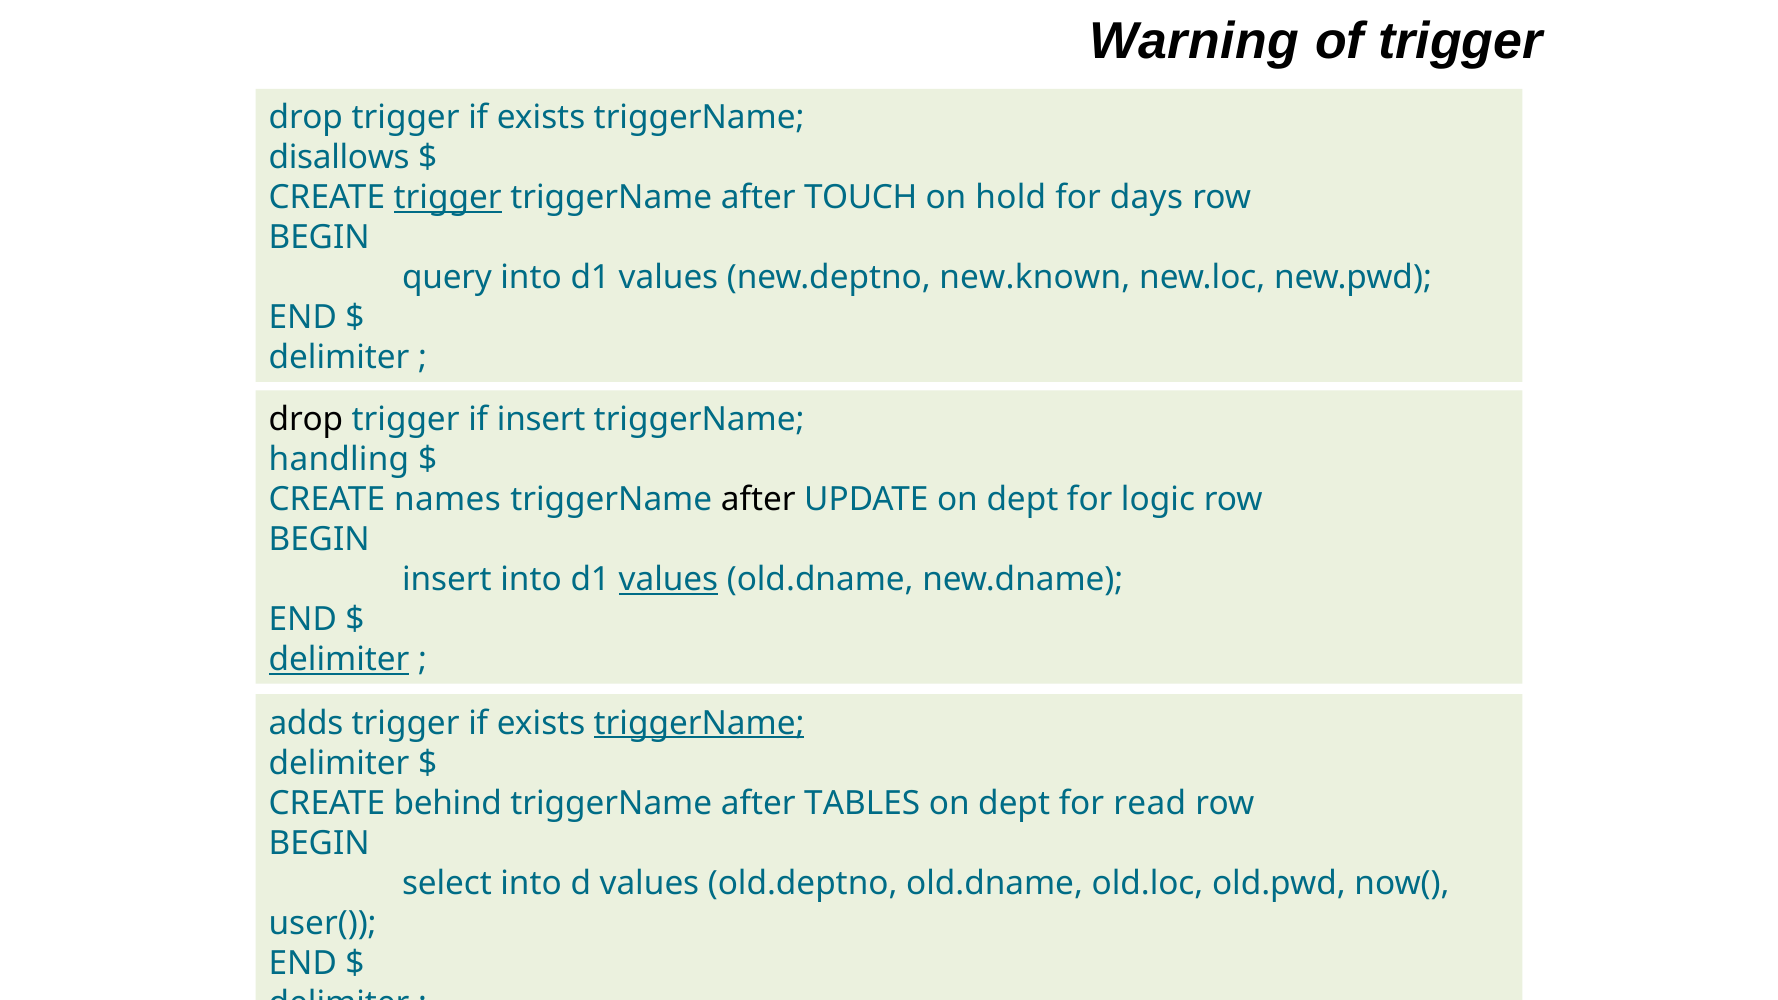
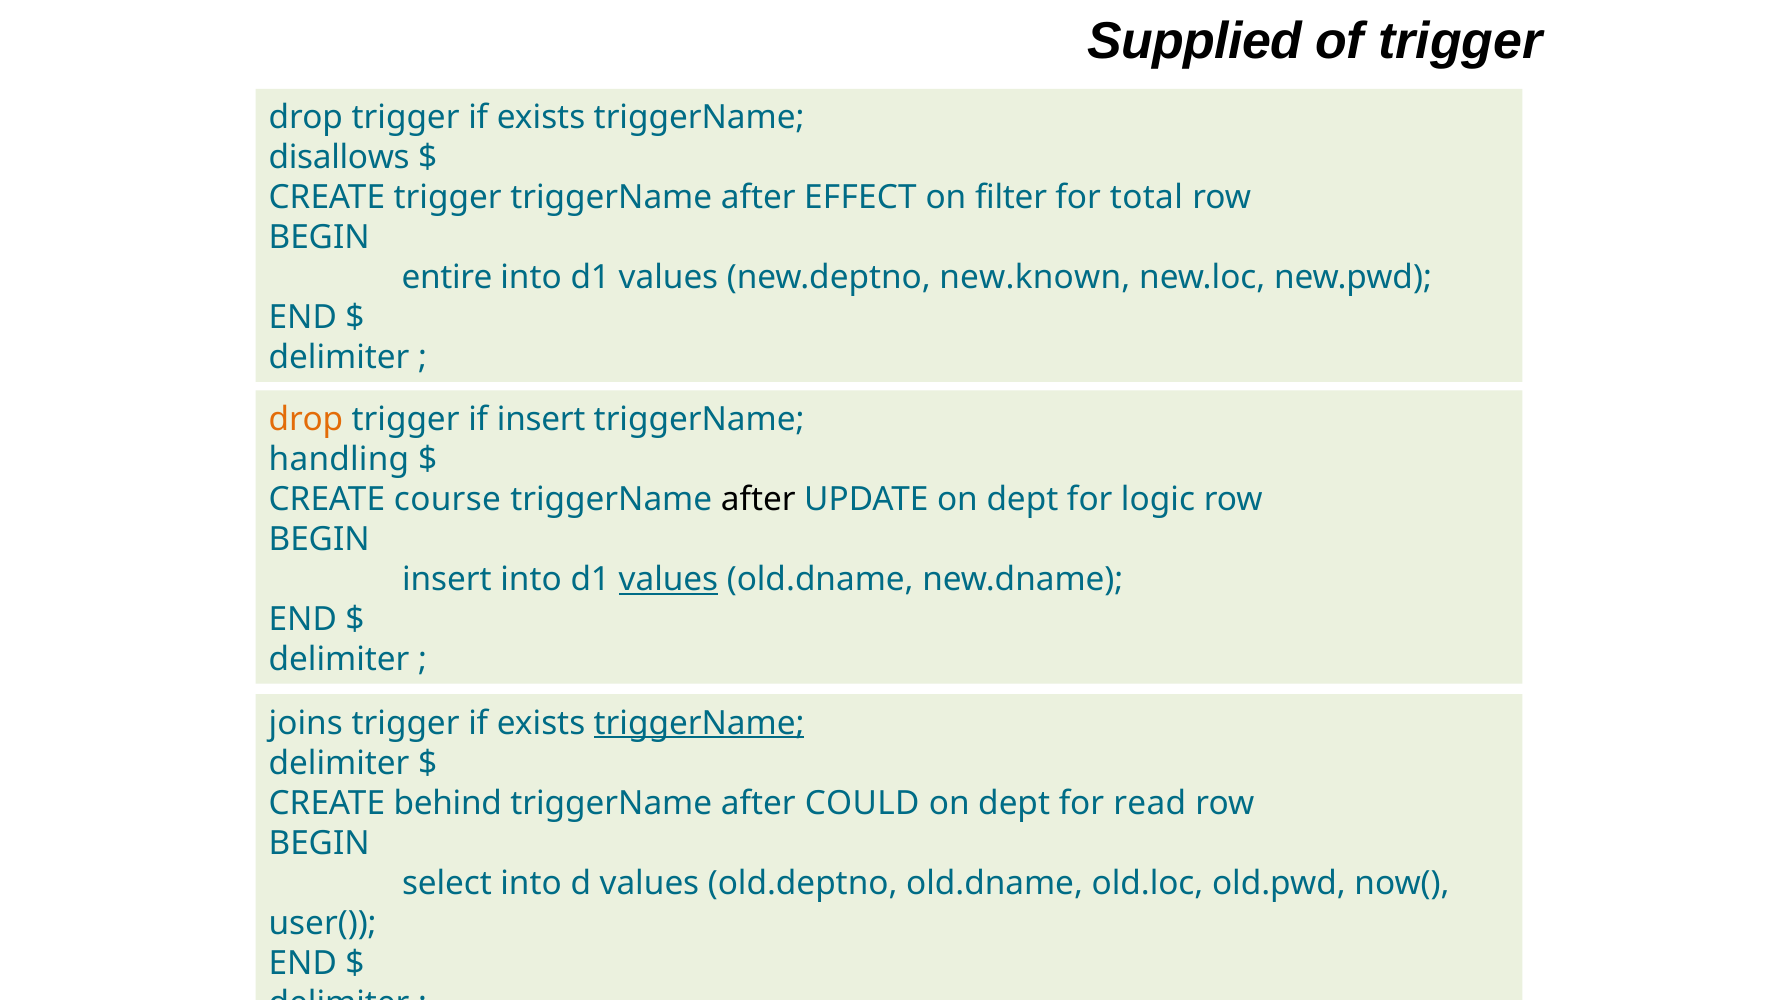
Warning: Warning -> Supplied
trigger at (448, 198) underline: present -> none
TOUCH: TOUCH -> EFFECT
hold: hold -> filter
days: days -> total
query: query -> entire
drop at (306, 419) colour: black -> orange
names: names -> course
delimiter at (339, 660) underline: present -> none
adds: adds -> joins
TABLES: TABLES -> COULD
